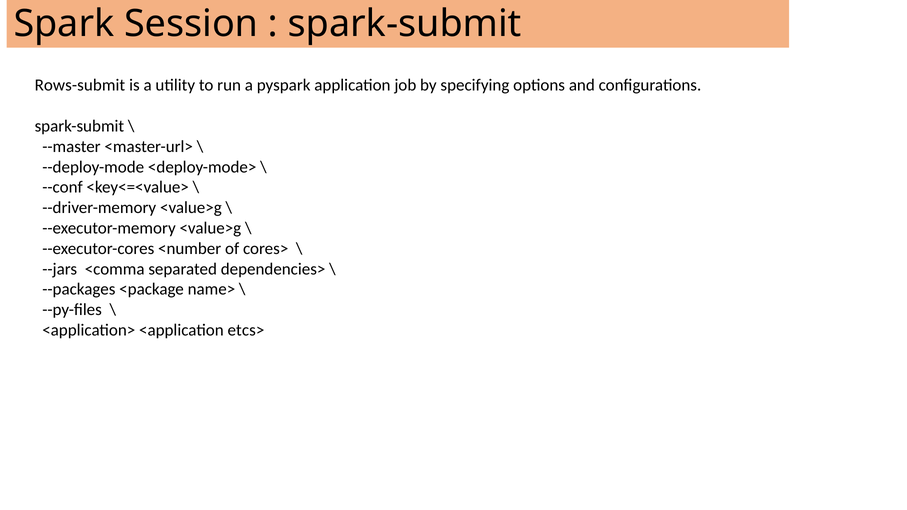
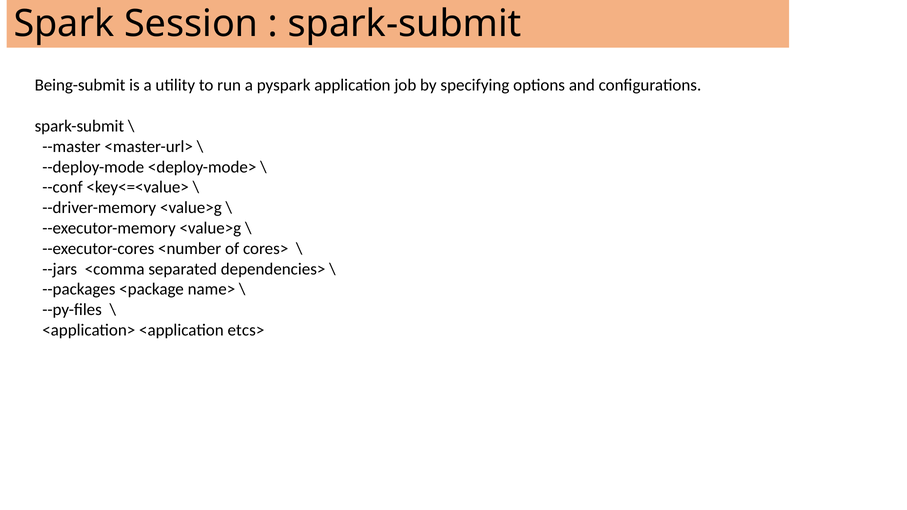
Rows-submit: Rows-submit -> Being-submit
